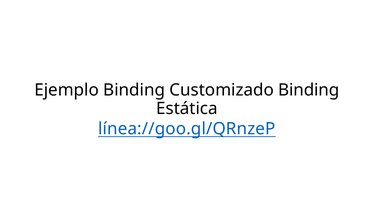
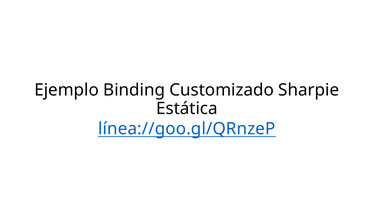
Customizado Binding: Binding -> Sharpie
